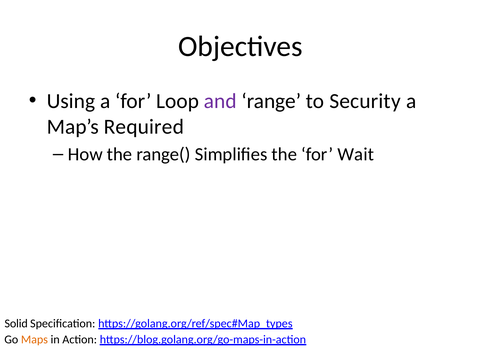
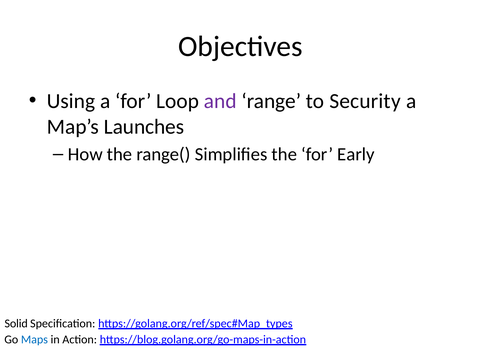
Required: Required -> Launches
Wait: Wait -> Early
Maps colour: orange -> blue
